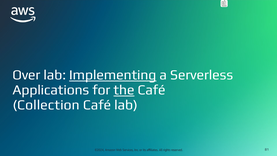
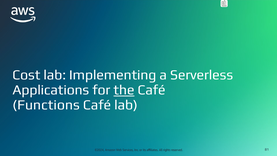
Over: Over -> Cost
Implementing underline: present -> none
Collection: Collection -> Functions
